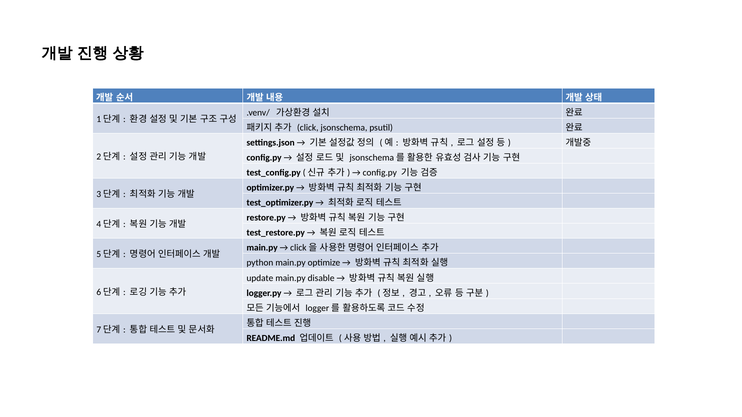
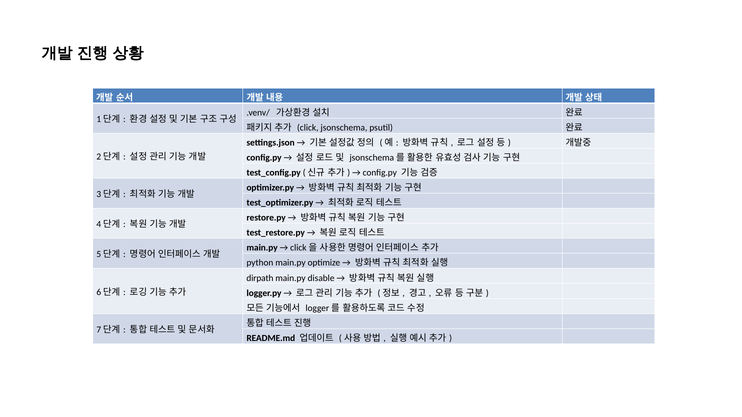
update: update -> dirpath
